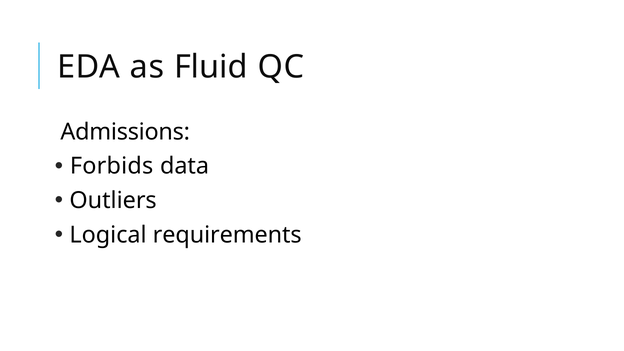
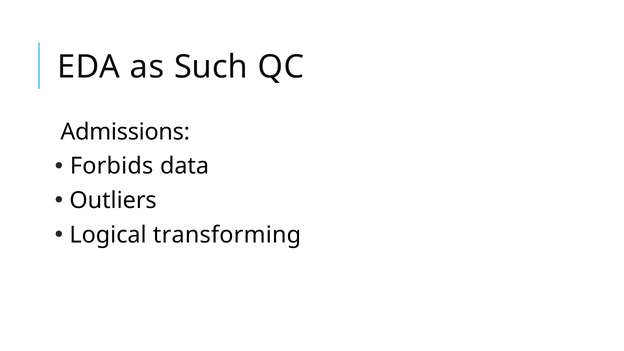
Fluid: Fluid -> Such
requirements: requirements -> transforming
